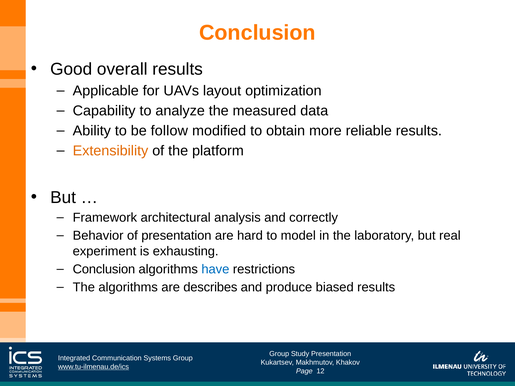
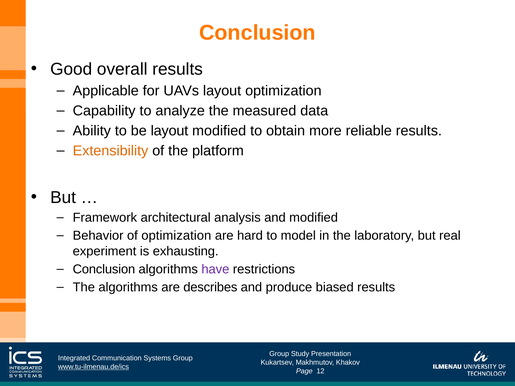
be follow: follow -> layout
and correctly: correctly -> modified
of presentation: presentation -> optimization
have colour: blue -> purple
